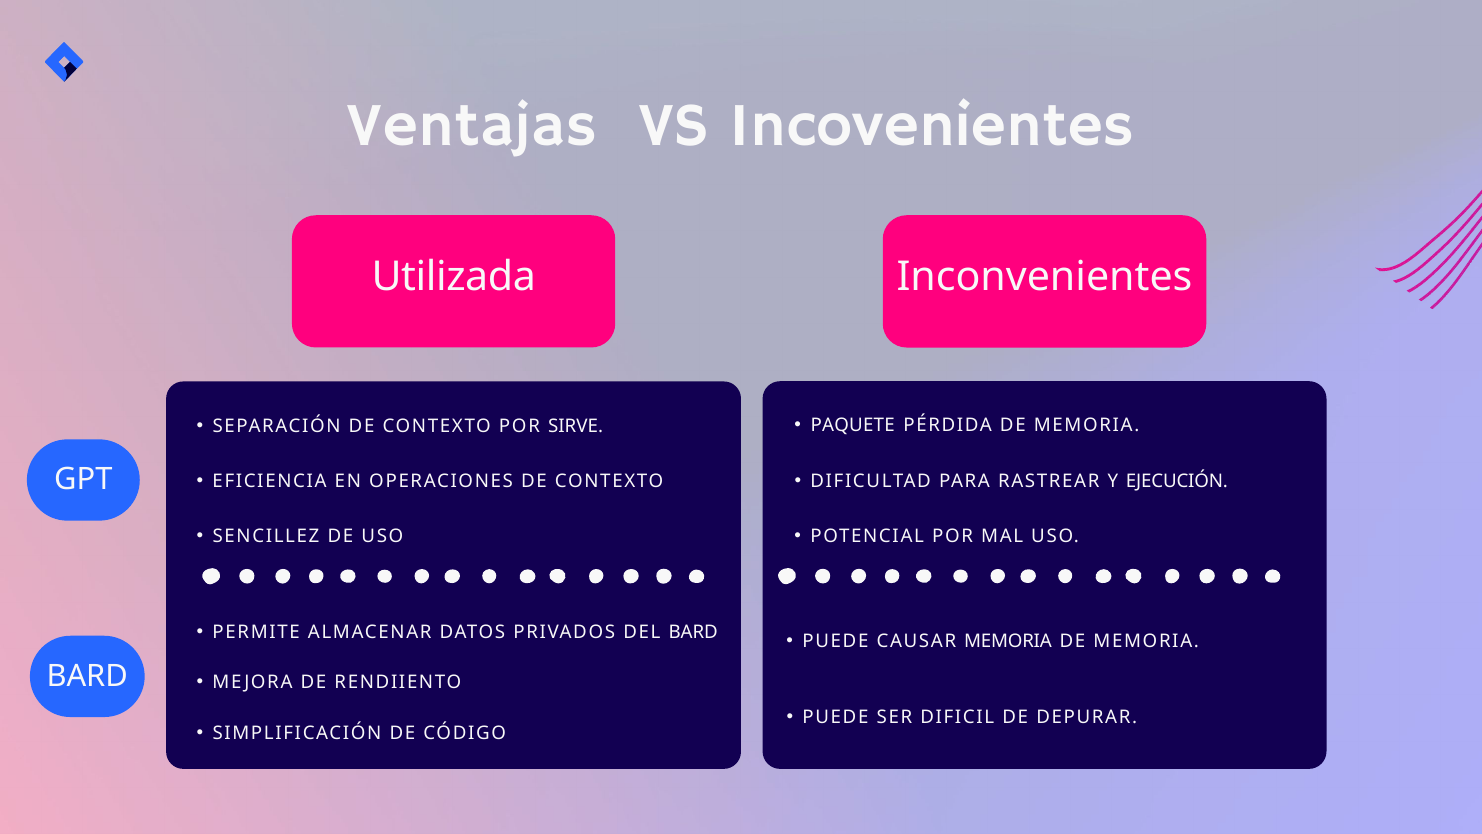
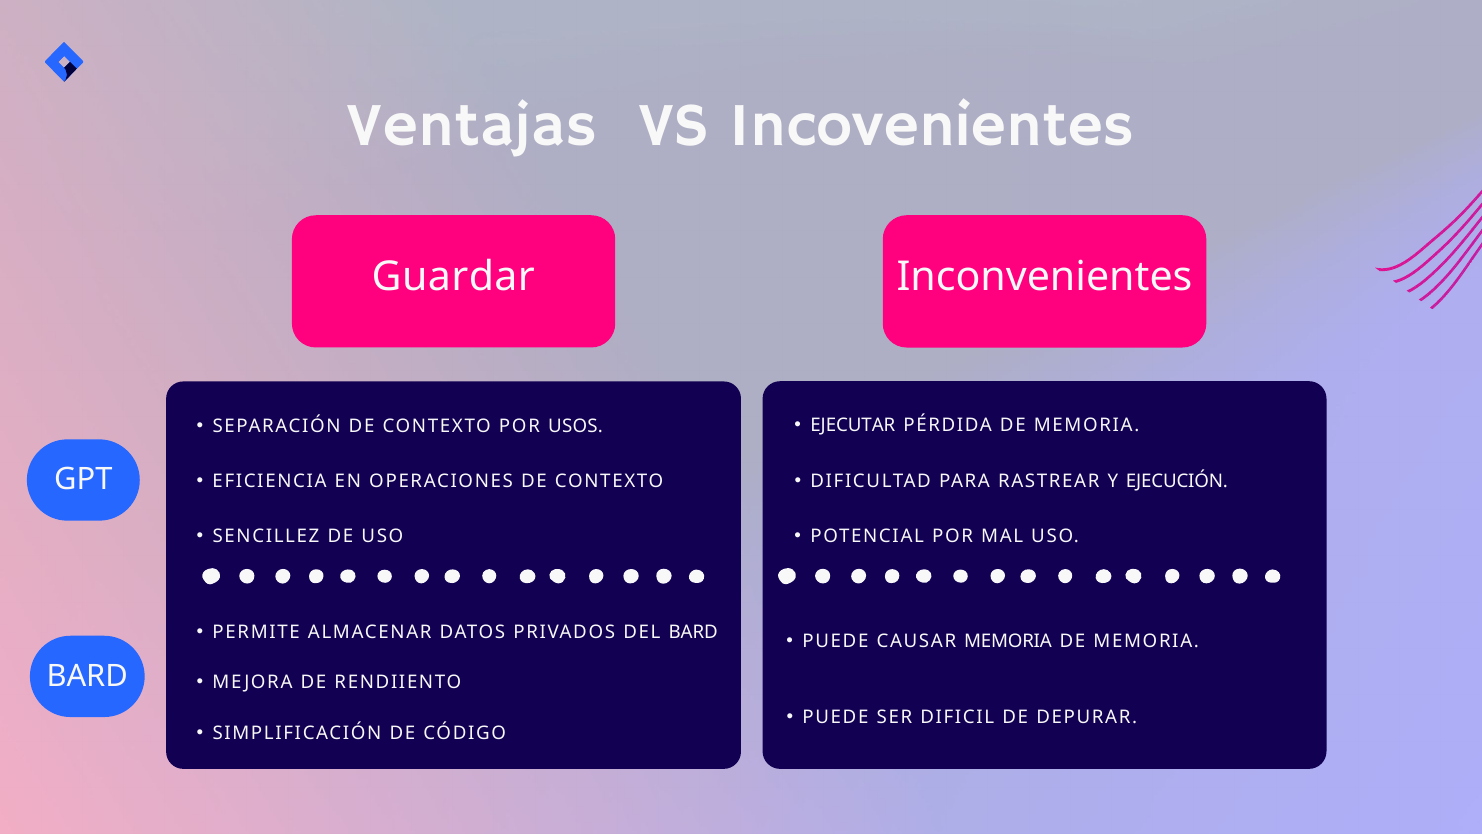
Utilizada: Utilizada -> Guardar
PAQUETE: PAQUETE -> EJECUTAR
SIRVE: SIRVE -> USOS
